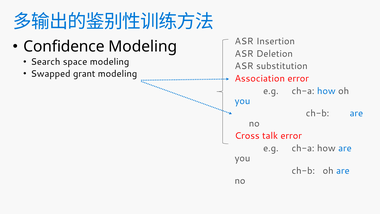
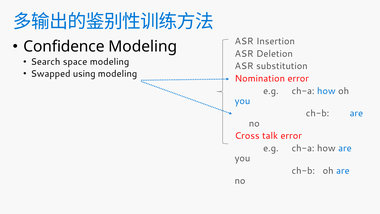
grant: grant -> using
Association: Association -> Nomination
